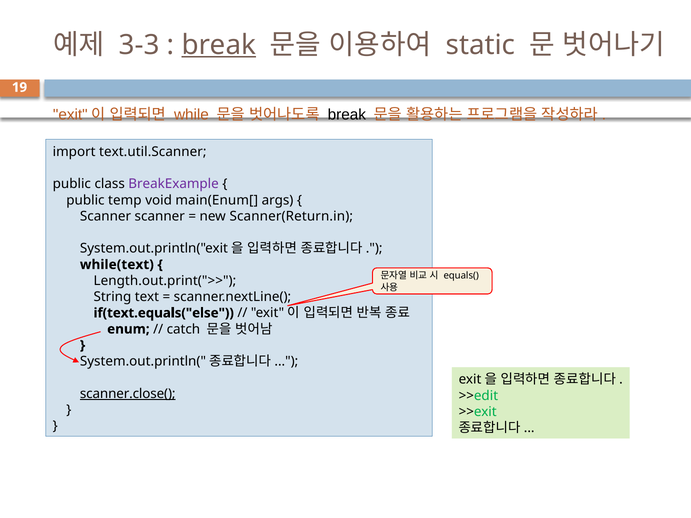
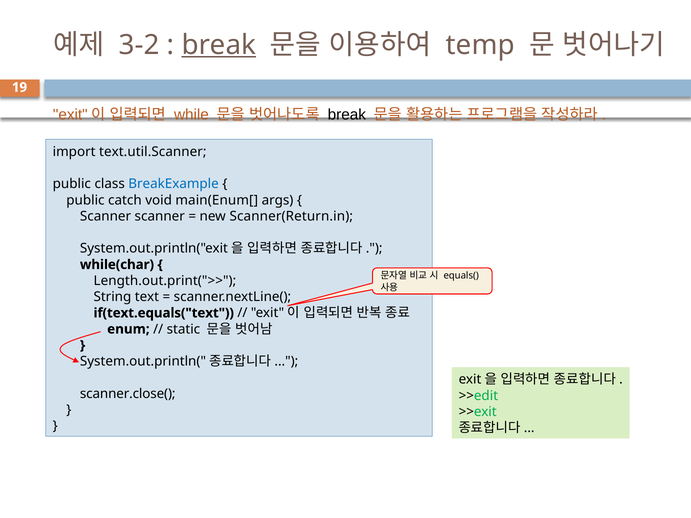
3-3: 3-3 -> 3-2
static: static -> temp
BreakExample colour: purple -> blue
temp: temp -> catch
while(text: while(text -> while(char
if(text.equals("else: if(text.equals("else -> if(text.equals("text
catch: catch -> static
scanner.close( underline: present -> none
